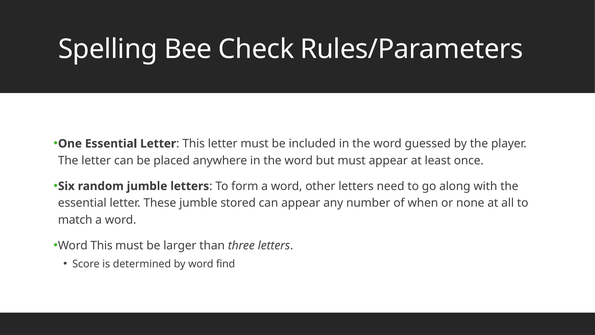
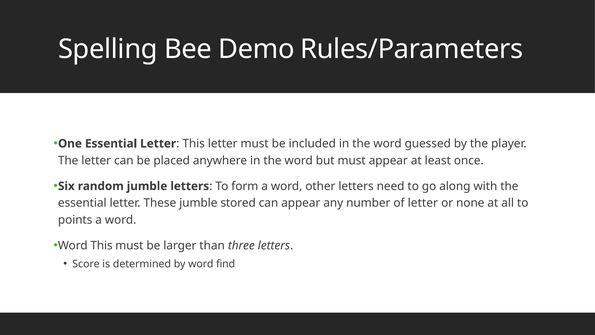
Check: Check -> Demo
of when: when -> letter
match: match -> points
